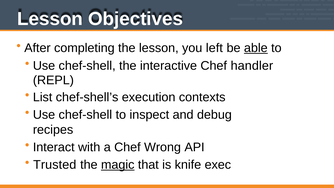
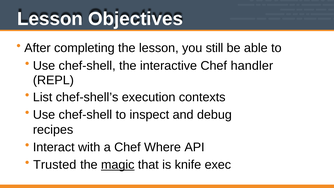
left: left -> still
able underline: present -> none
Wrong: Wrong -> Where
